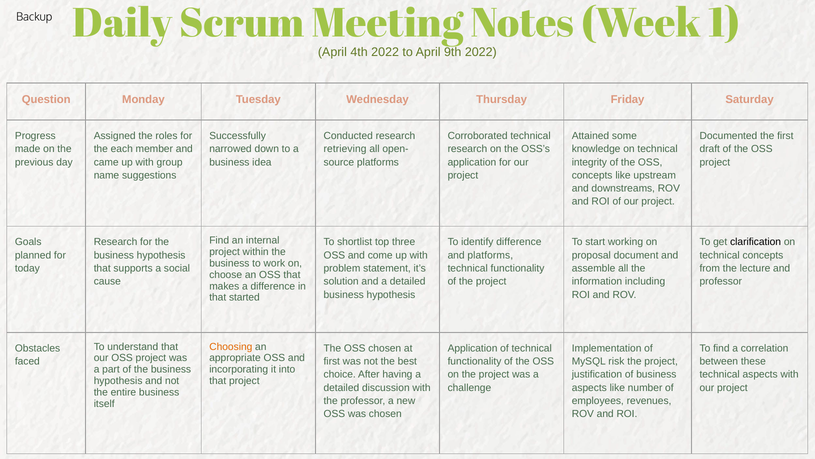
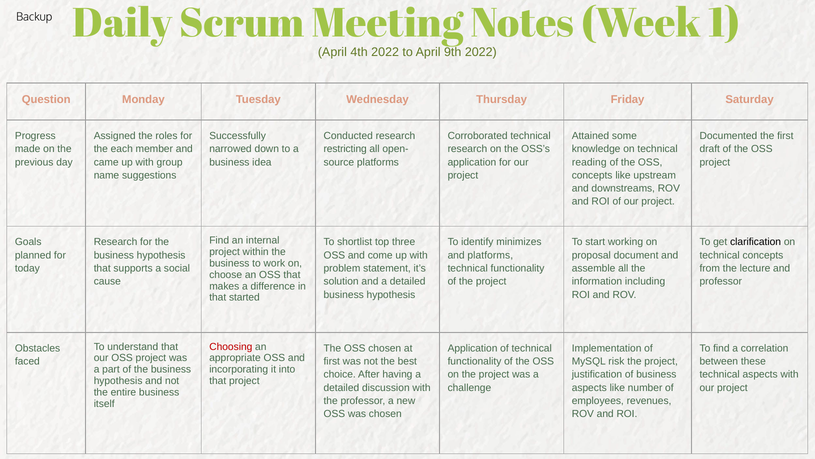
retrieving: retrieving -> restricting
integrity: integrity -> reading
identify difference: difference -> minimizes
Choosing colour: orange -> red
